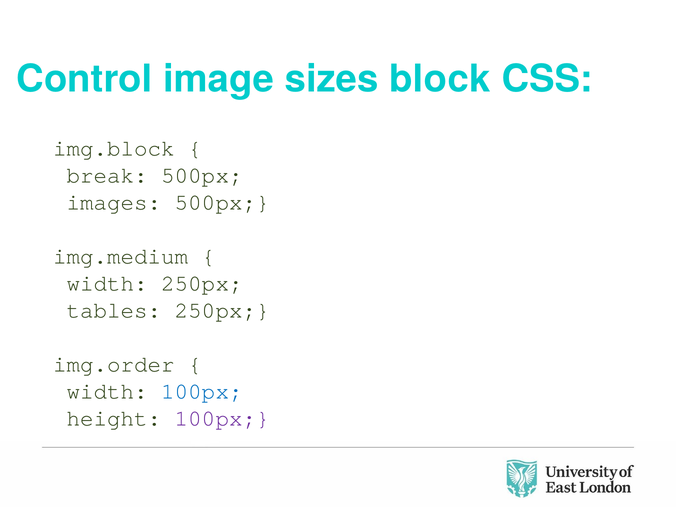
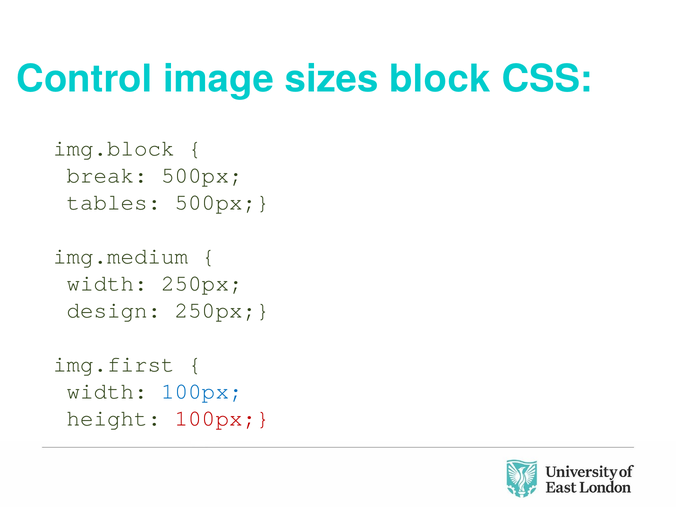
images: images -> tables
tables: tables -> design
img.order: img.order -> img.first
100px at (222, 419) colour: purple -> red
